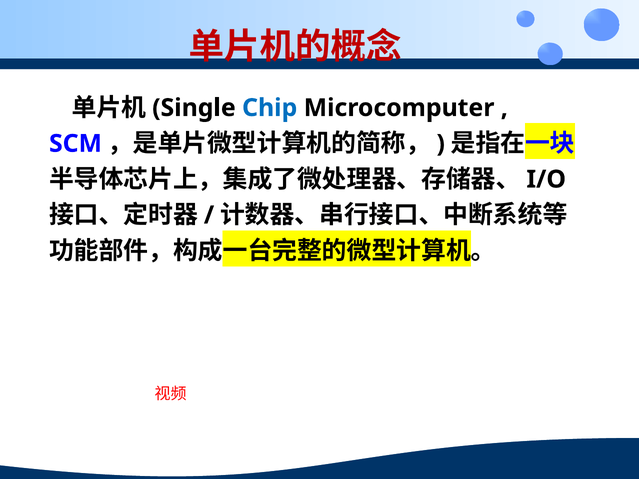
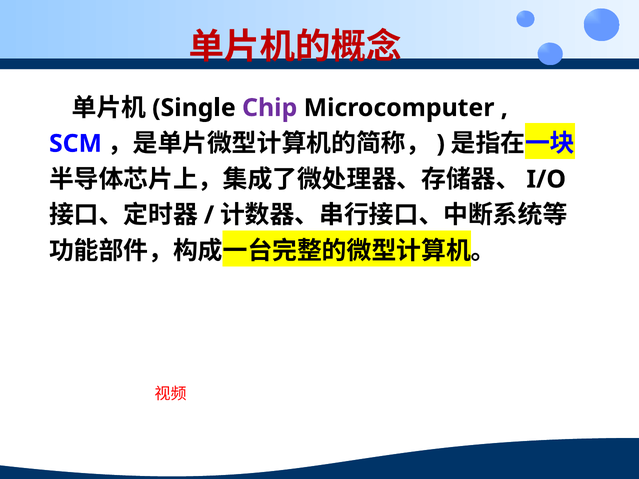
Chip colour: blue -> purple
